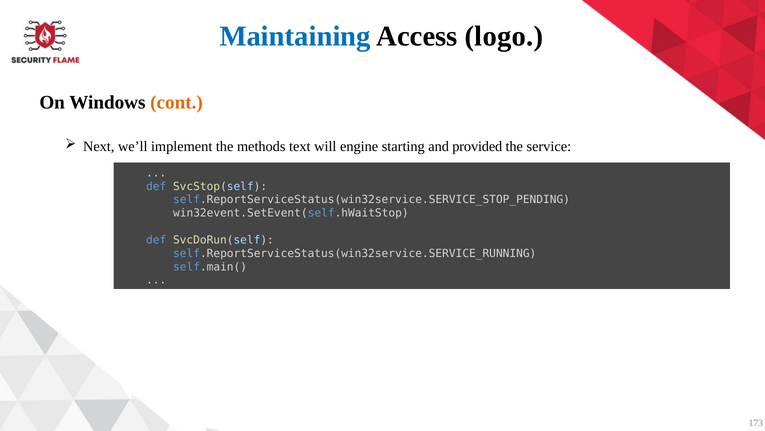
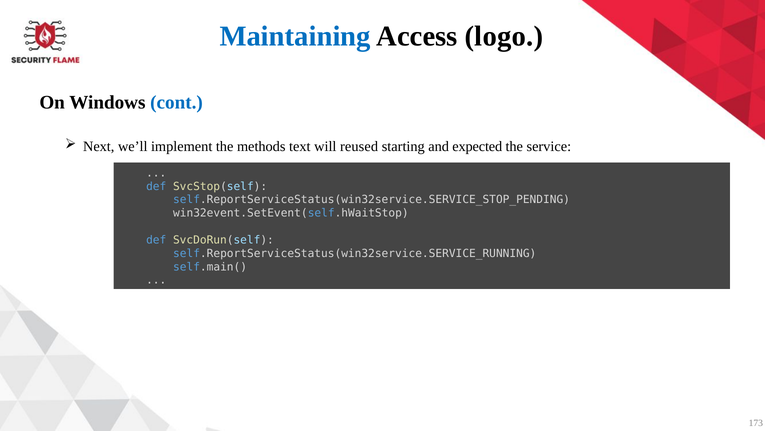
cont colour: orange -> blue
engine: engine -> reused
provided: provided -> expected
